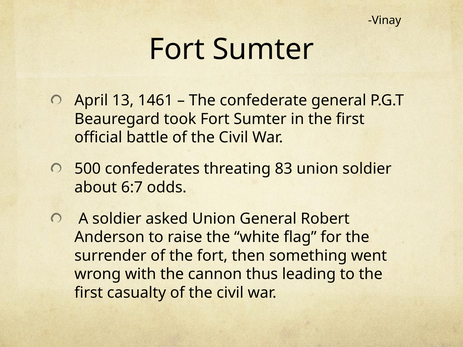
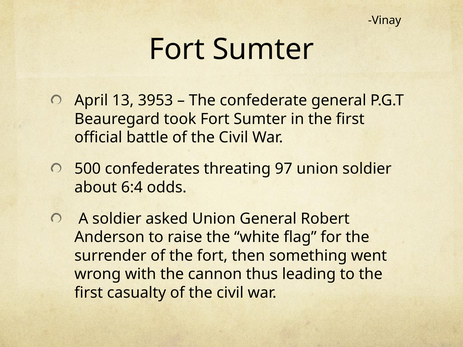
1461: 1461 -> 3953
83: 83 -> 97
6:7: 6:7 -> 6:4
